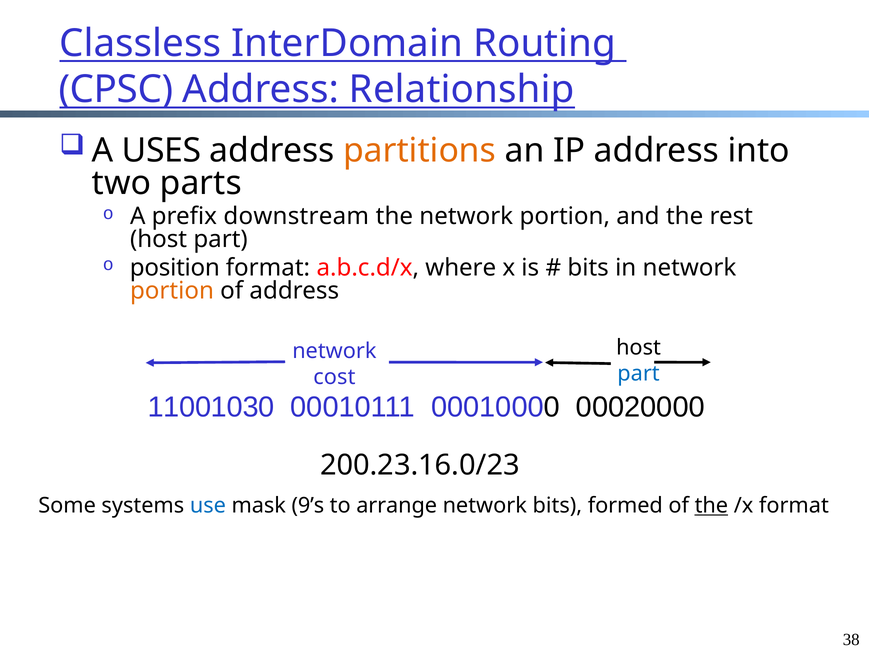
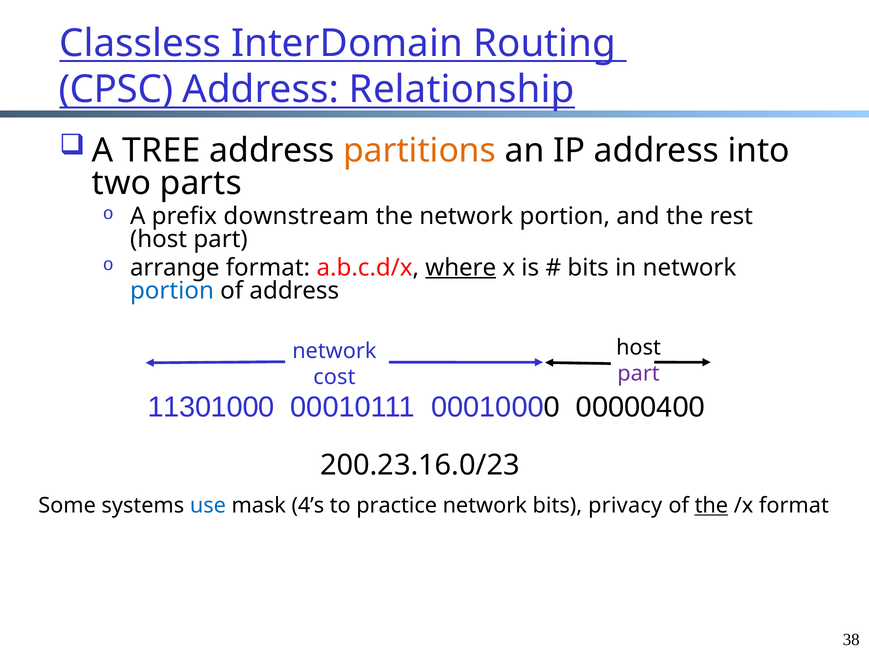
USES: USES -> TREE
position: position -> arrange
where underline: none -> present
portion at (172, 291) colour: orange -> blue
part at (639, 373) colour: blue -> purple
11001030: 11001030 -> 11301000
00020000: 00020000 -> 00000400
9’s: 9’s -> 4’s
arrange: arrange -> practice
formed: formed -> privacy
